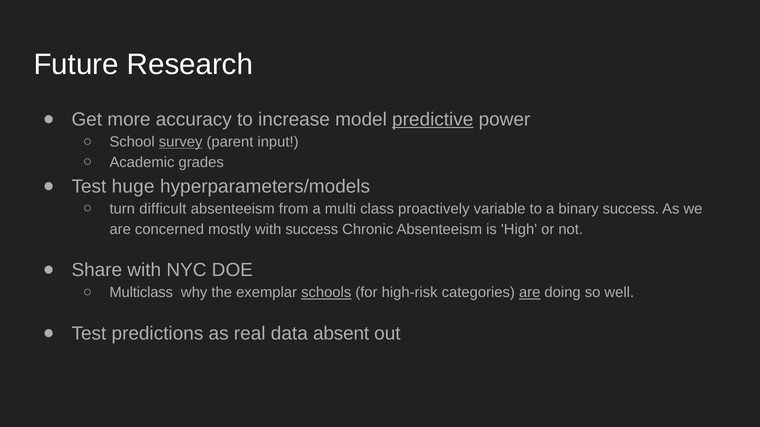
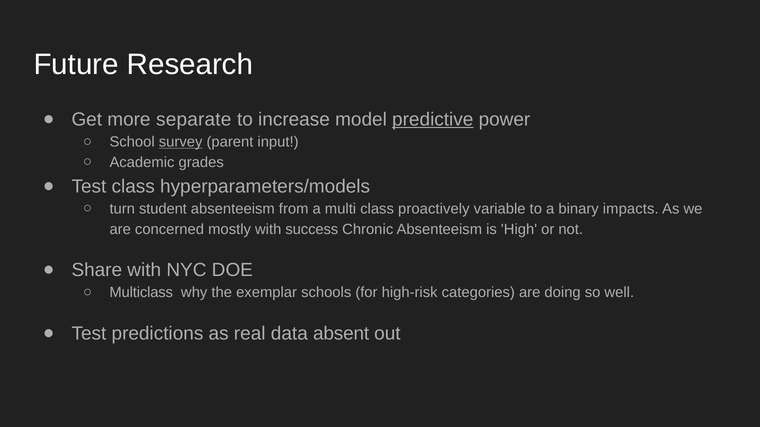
accuracy: accuracy -> separate
Test huge: huge -> class
difficult: difficult -> student
binary success: success -> impacts
schools underline: present -> none
are at (530, 293) underline: present -> none
